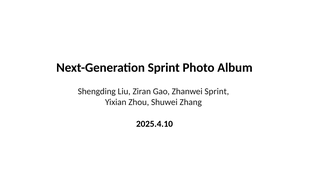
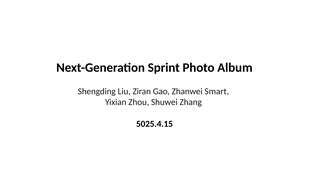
Zhanwei Sprint: Sprint -> Smart
2025.4.10: 2025.4.10 -> 5025.4.15
